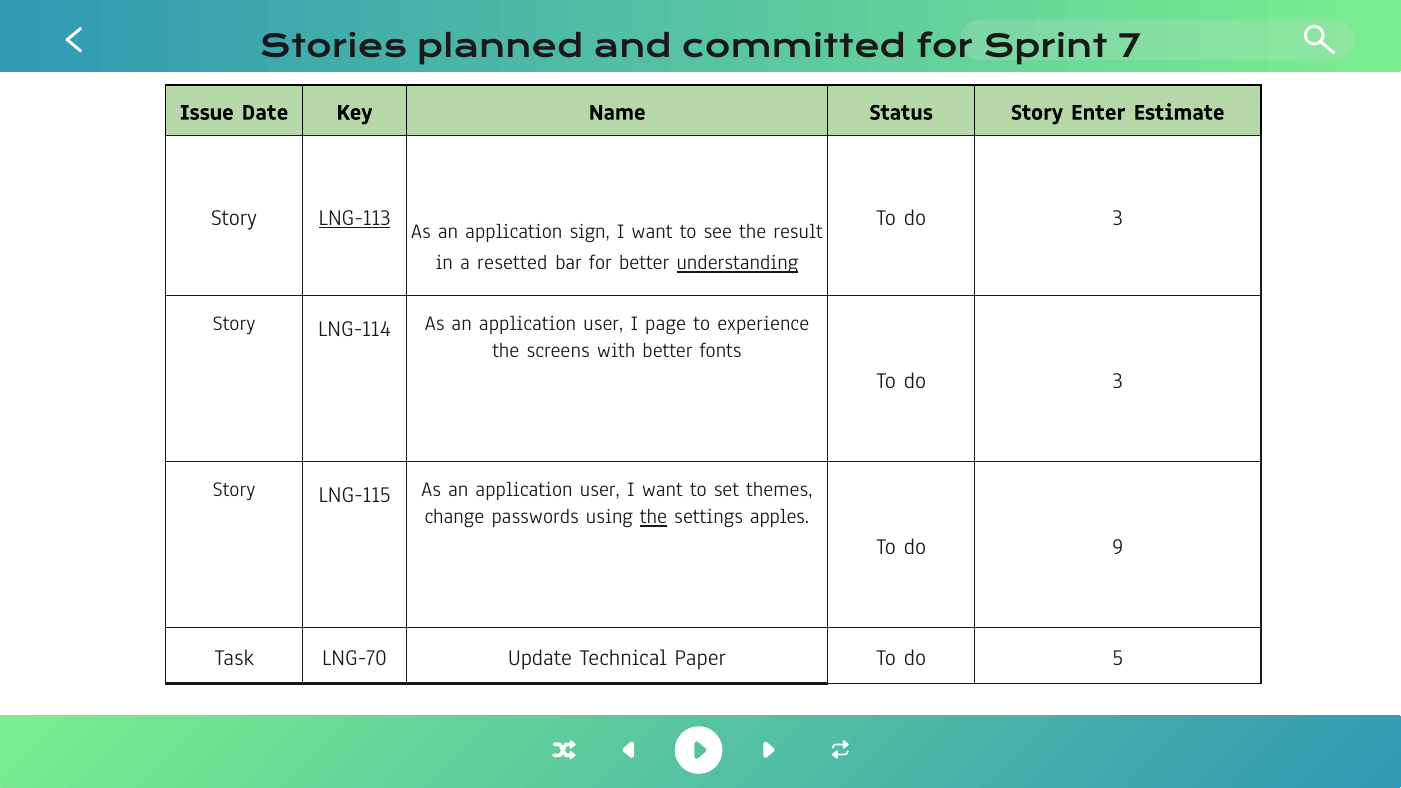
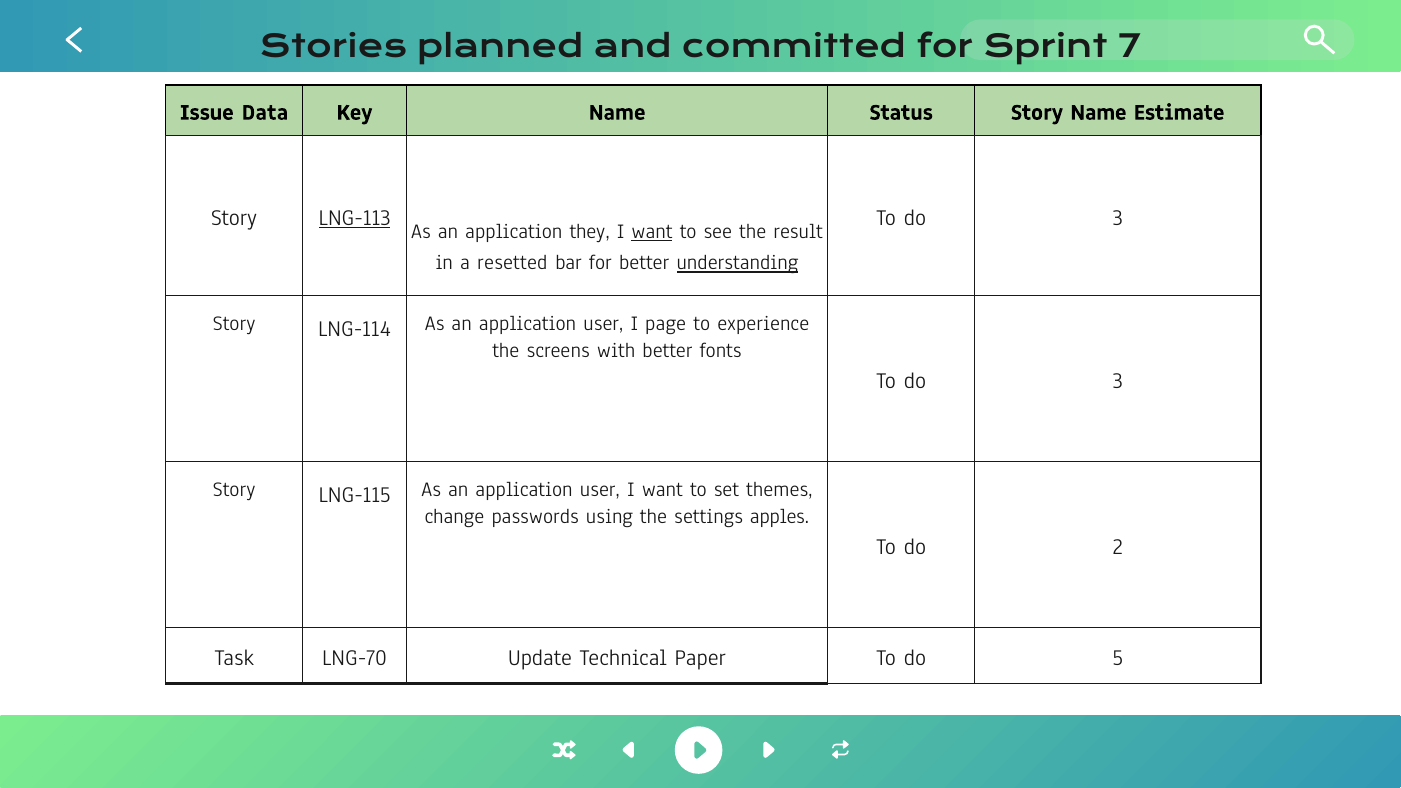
Date: Date -> Data
Story Enter: Enter -> Name
sign: sign -> they
want at (652, 231) underline: none -> present
the at (654, 517) underline: present -> none
9: 9 -> 2
